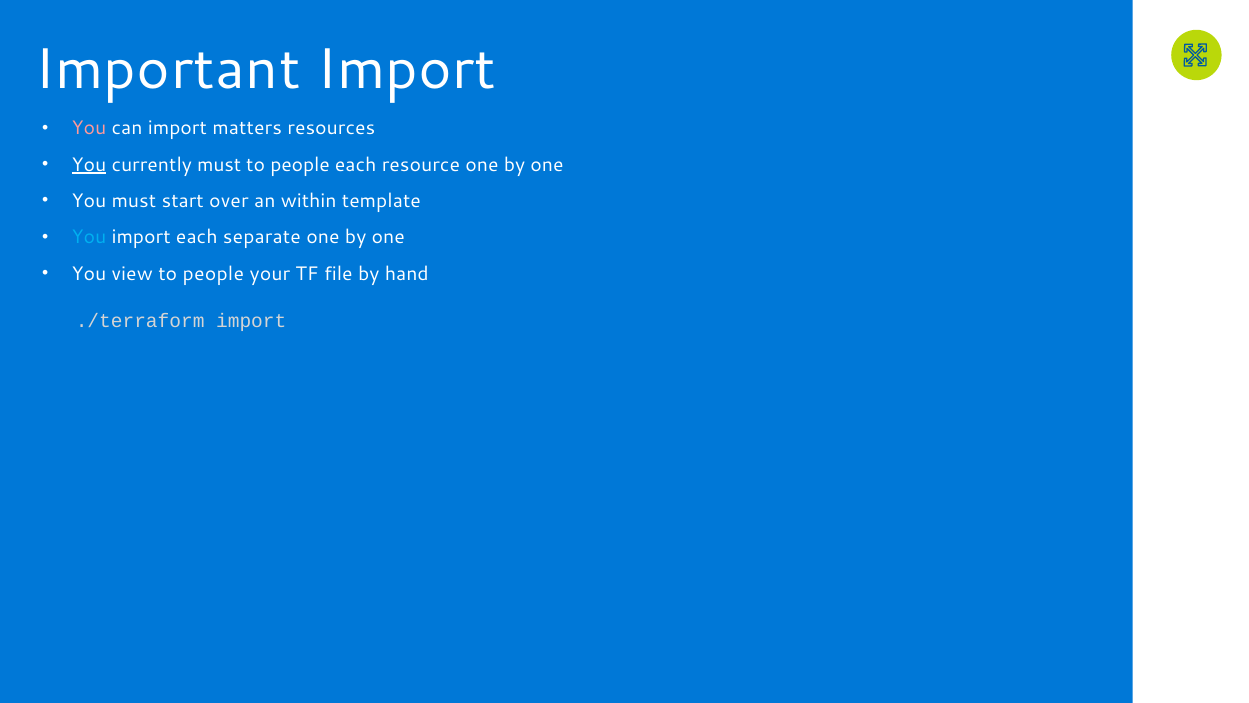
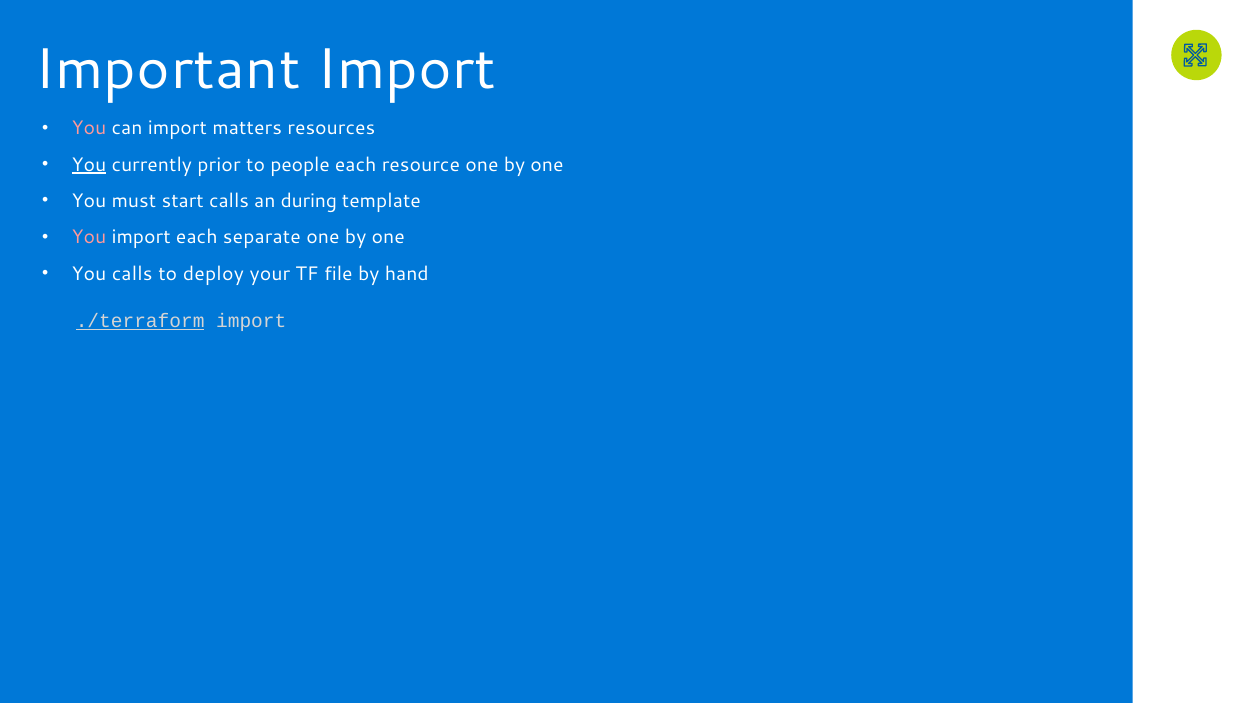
currently must: must -> prior
start over: over -> calls
within: within -> during
You at (89, 237) colour: light blue -> pink
You view: view -> calls
people at (213, 274): people -> deploy
./terraform underline: none -> present
